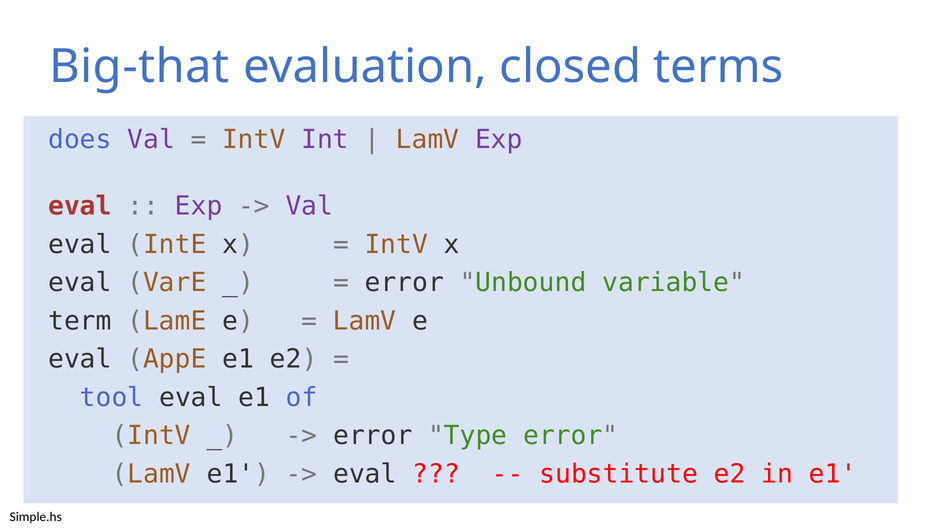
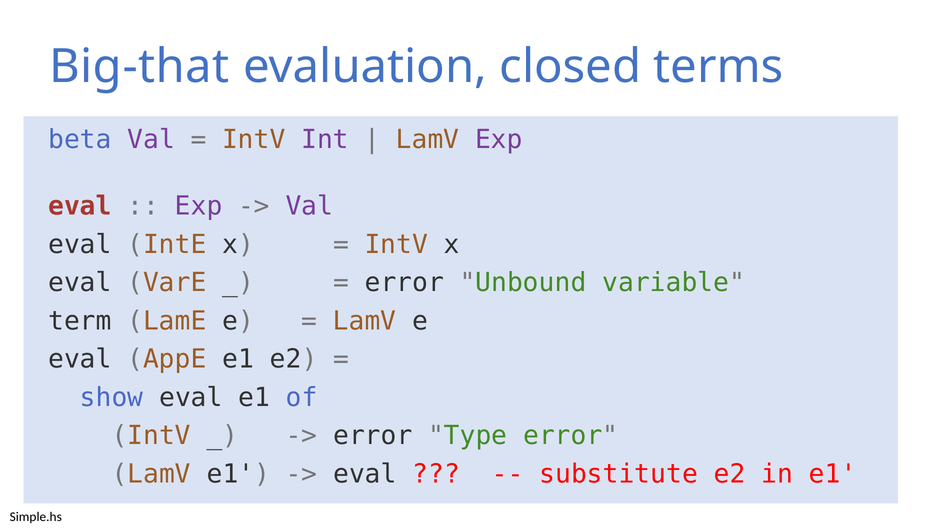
does: does -> beta
tool: tool -> show
